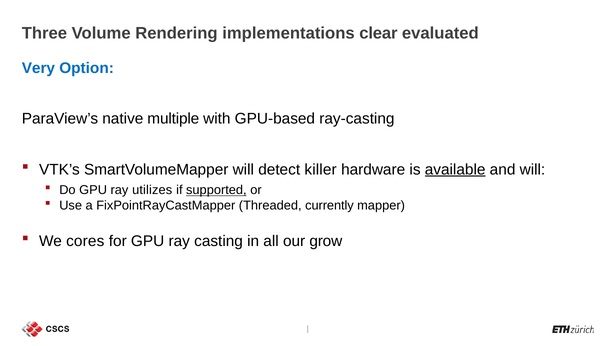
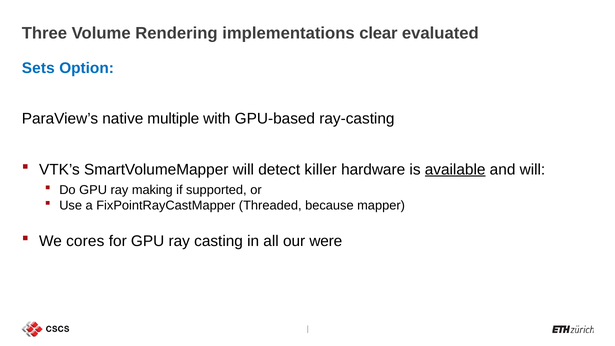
Very: Very -> Sets
utilizes: utilizes -> making
supported underline: present -> none
currently: currently -> because
grow: grow -> were
